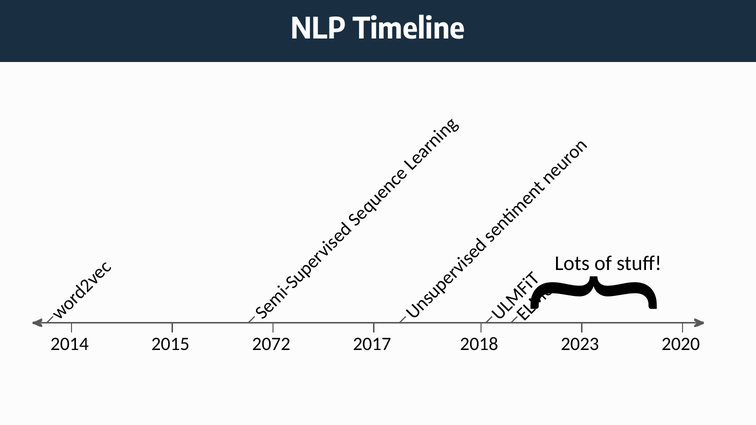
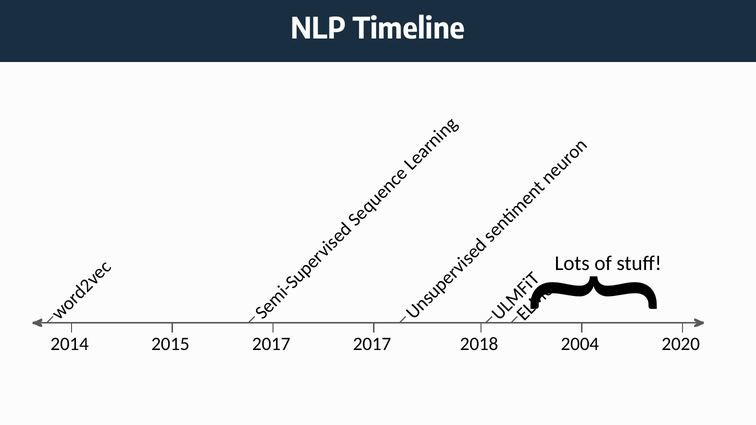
2015 2072: 2072 -> 2017
2023: 2023 -> 2004
